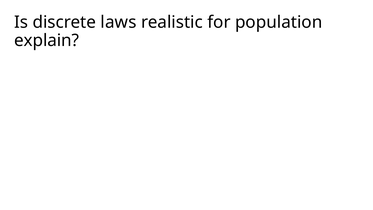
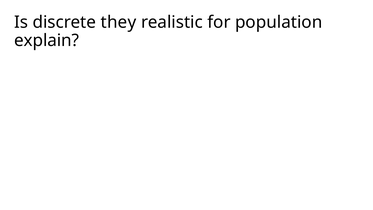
laws: laws -> they
